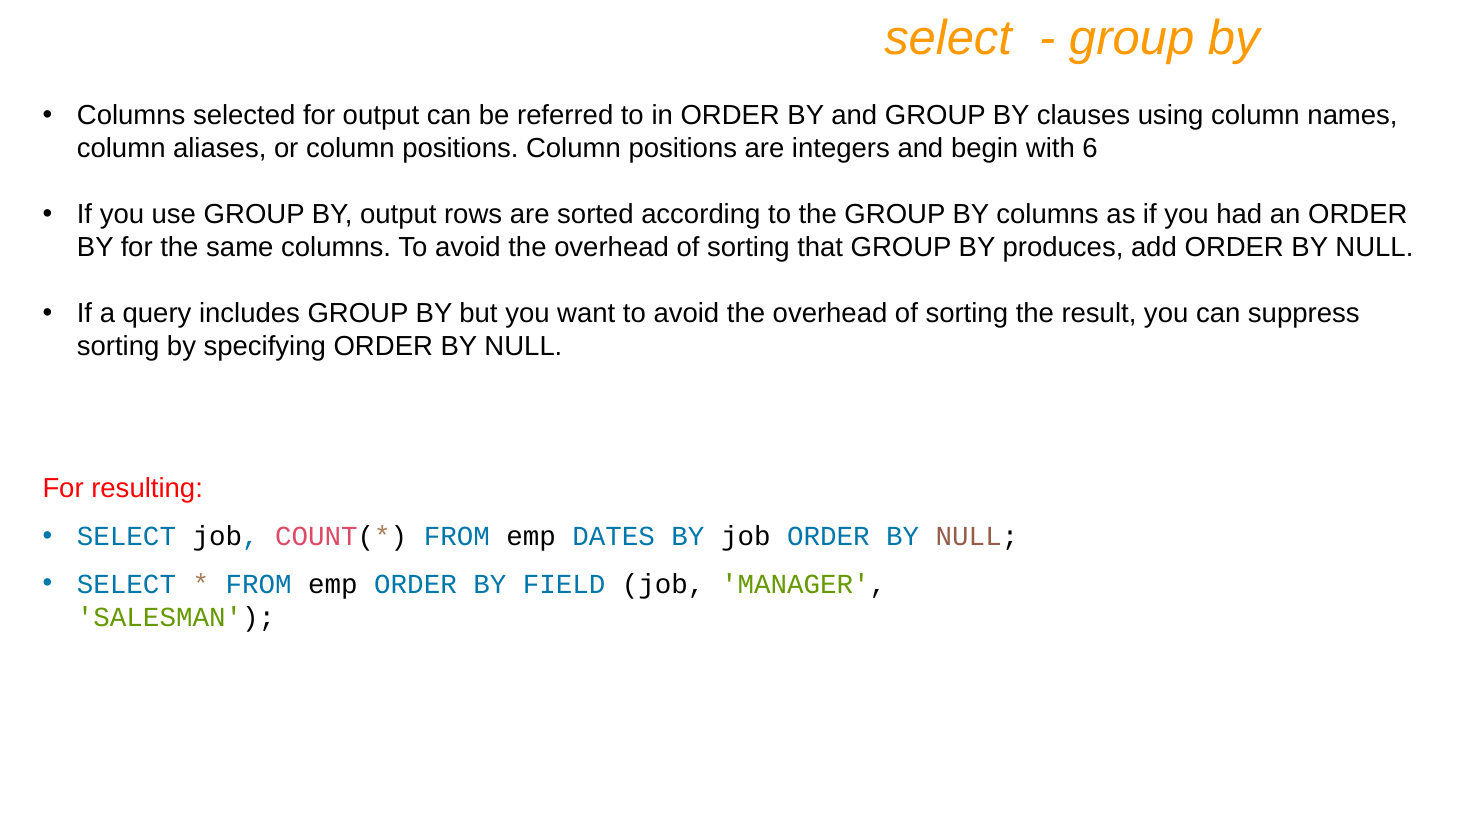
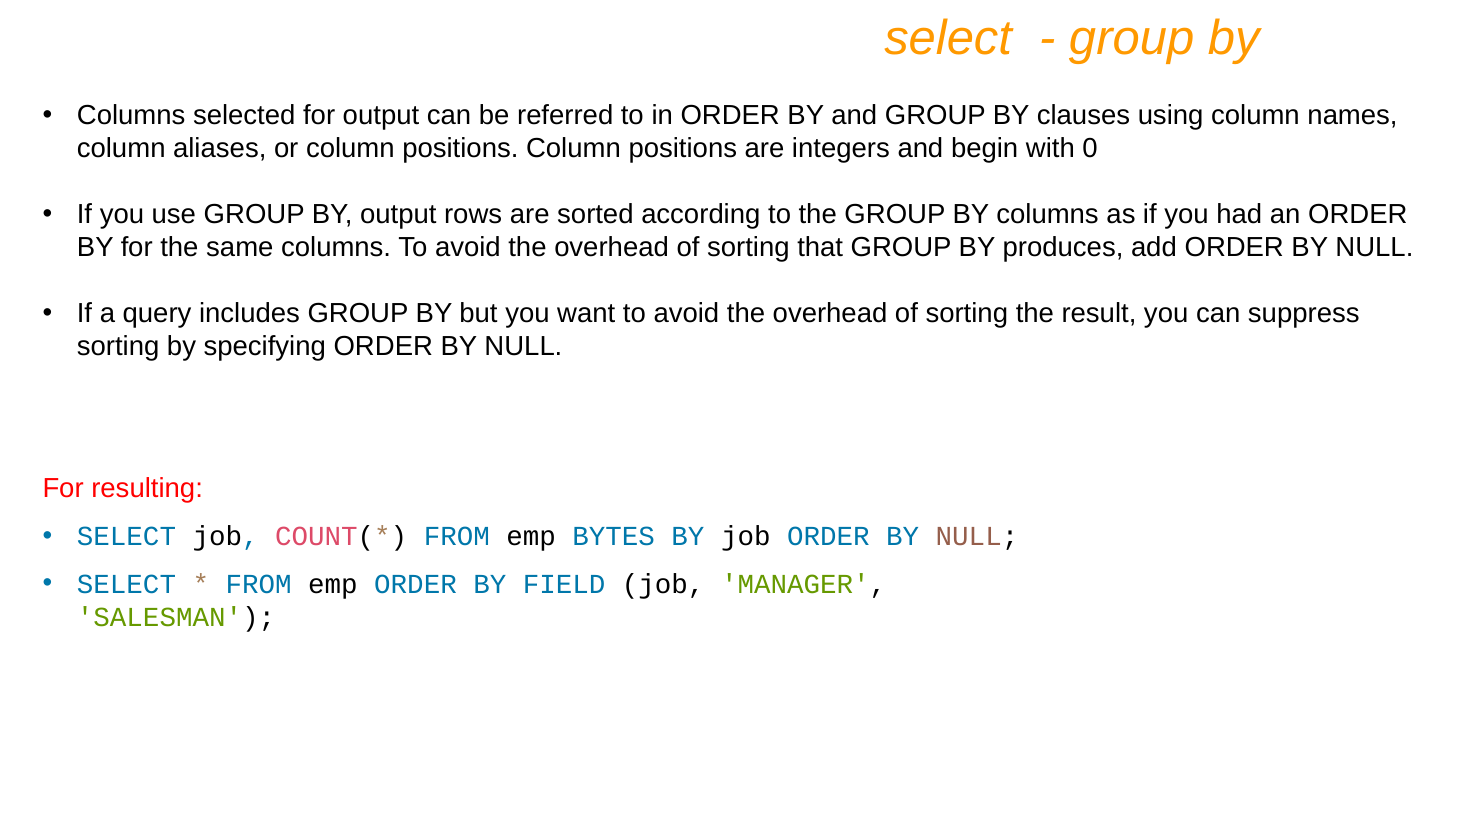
6: 6 -> 0
DATES: DATES -> BYTES
